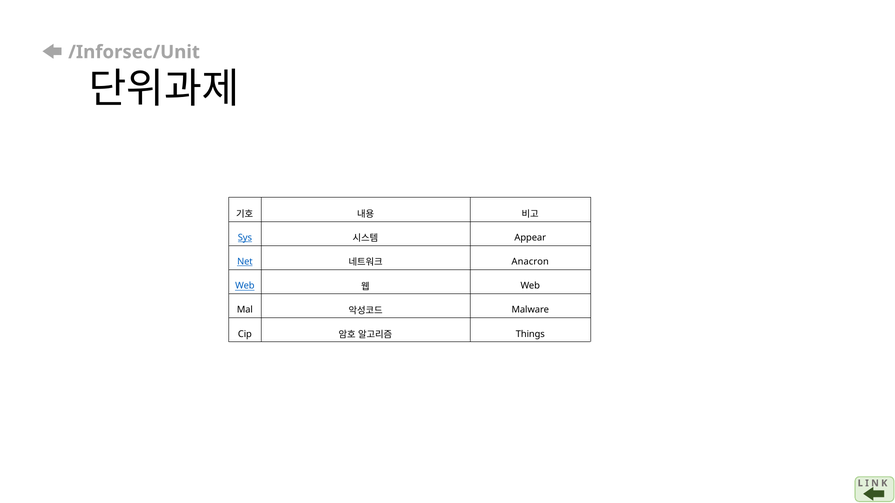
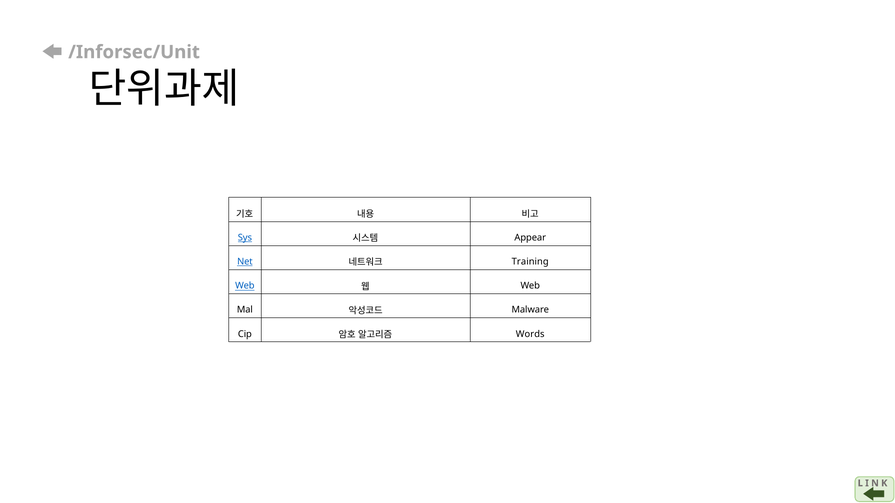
Anacron: Anacron -> Training
Things: Things -> Words
